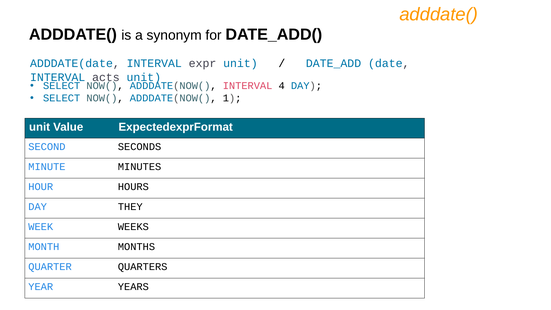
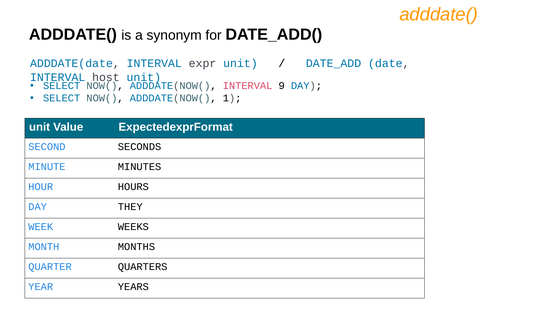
acts: acts -> host
4: 4 -> 9
